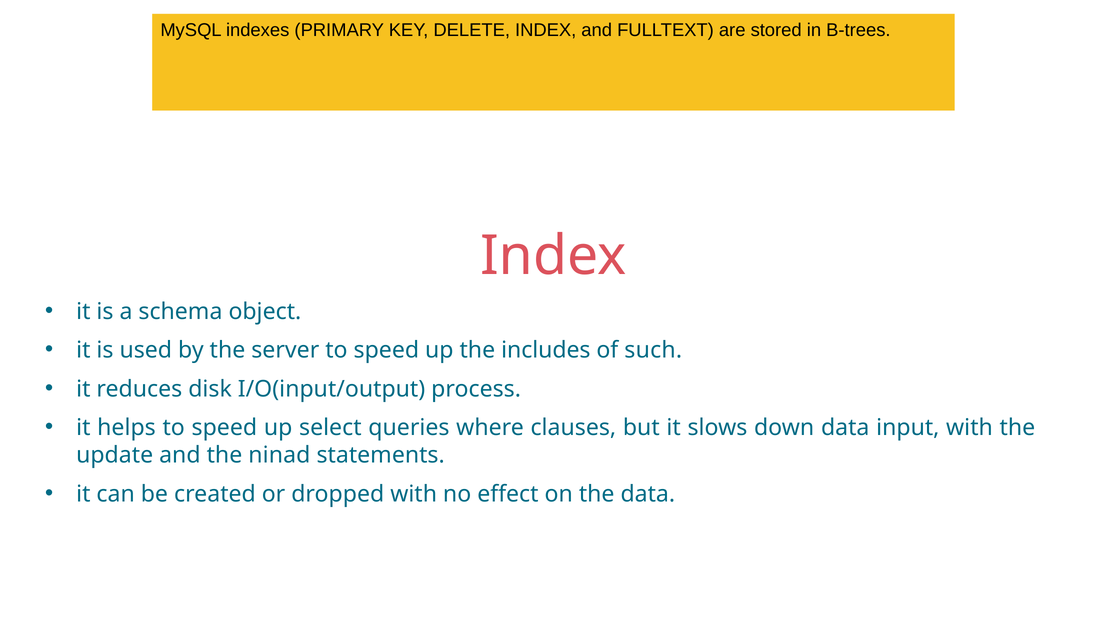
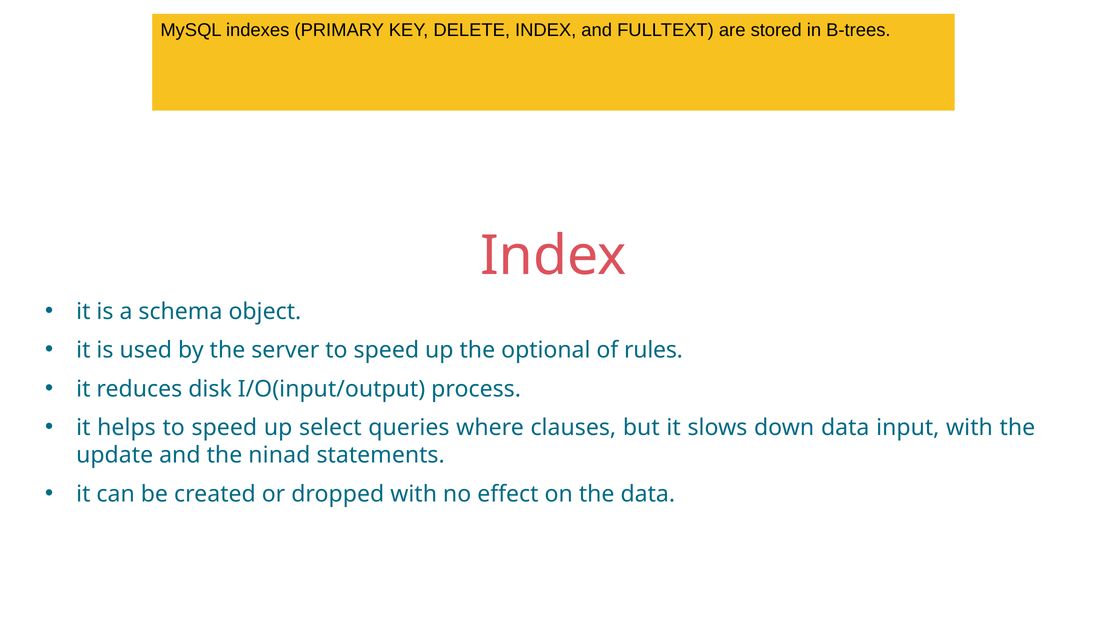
includes: includes -> optional
such: such -> rules
